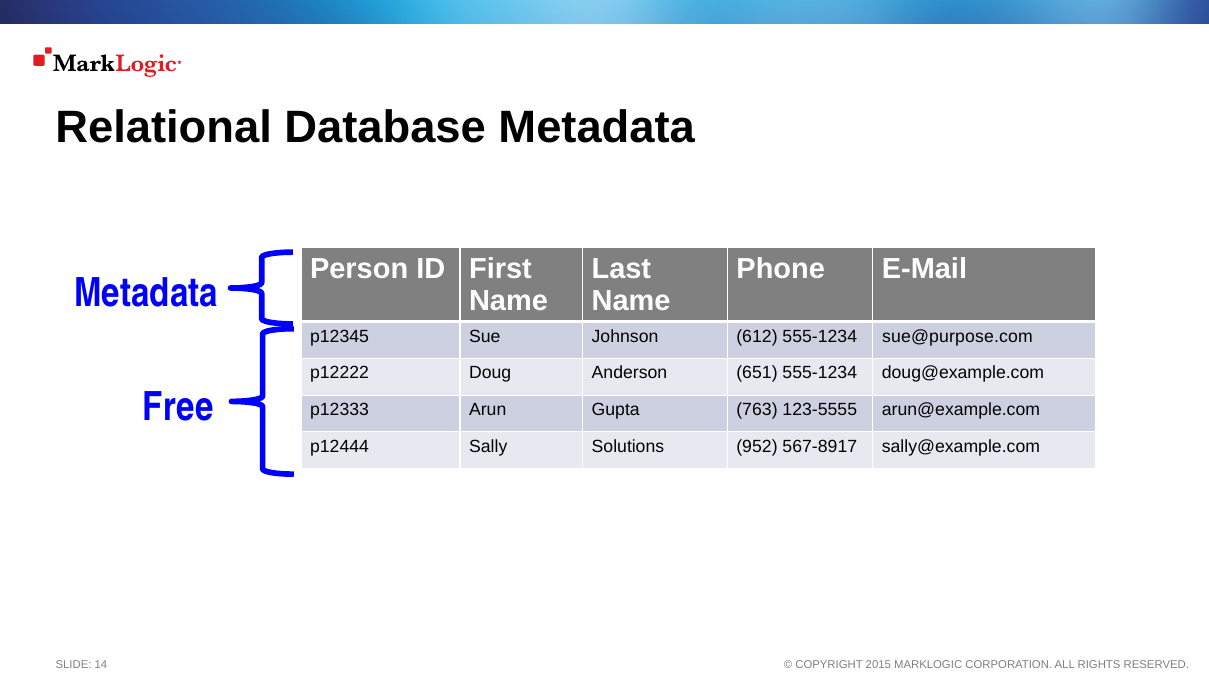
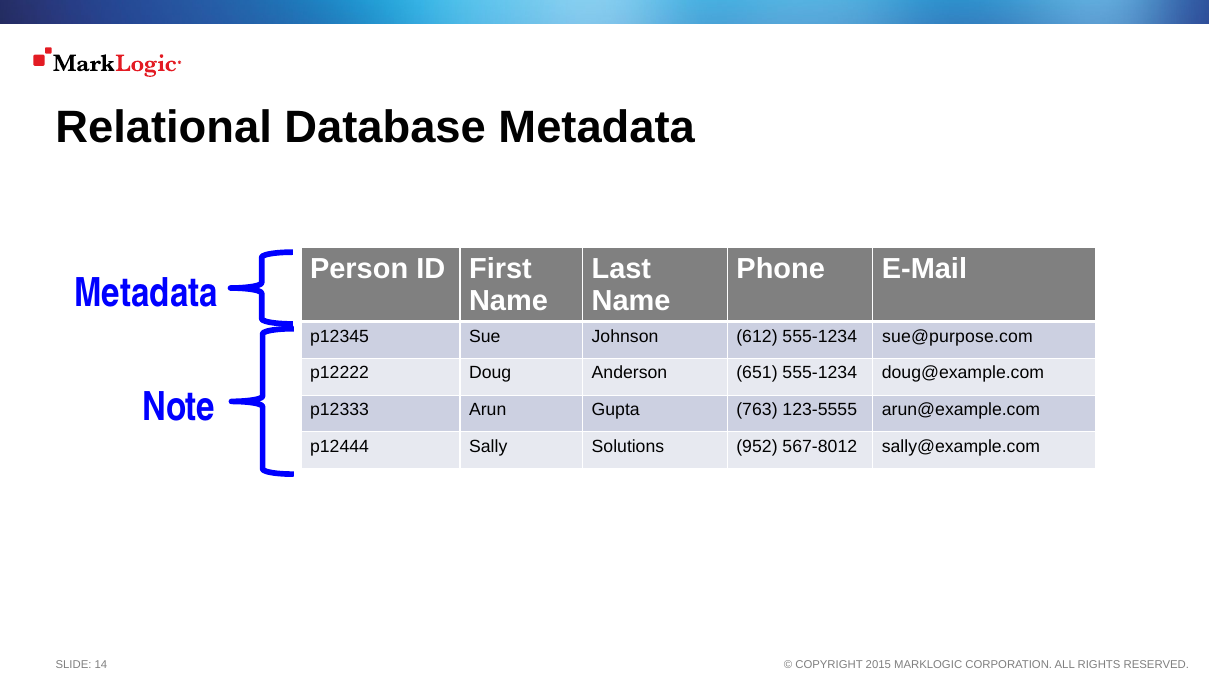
Free: Free -> Note
567-8917: 567-8917 -> 567-8012
